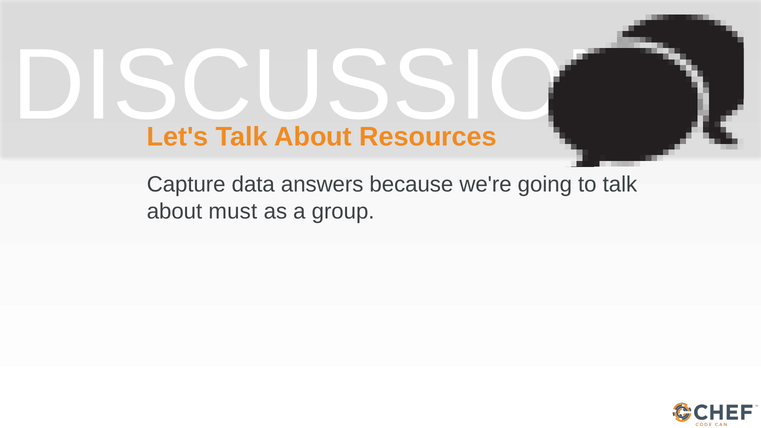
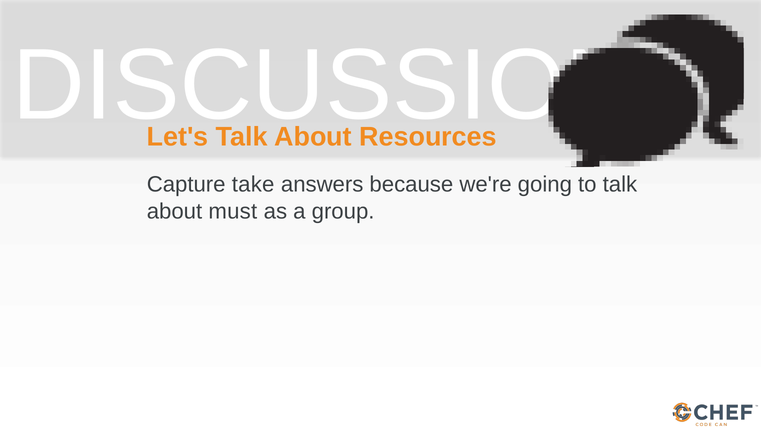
data: data -> take
